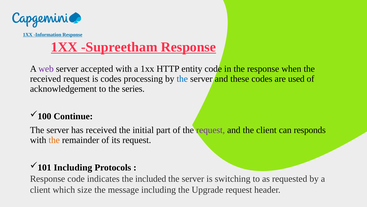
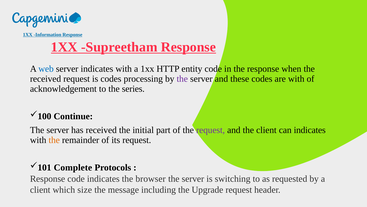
web colour: purple -> blue
server accepted: accepted -> indicates
the at (182, 79) colour: blue -> purple
are used: used -> with
can responds: responds -> indicates
Including at (73, 167): Including -> Complete
included: included -> browser
